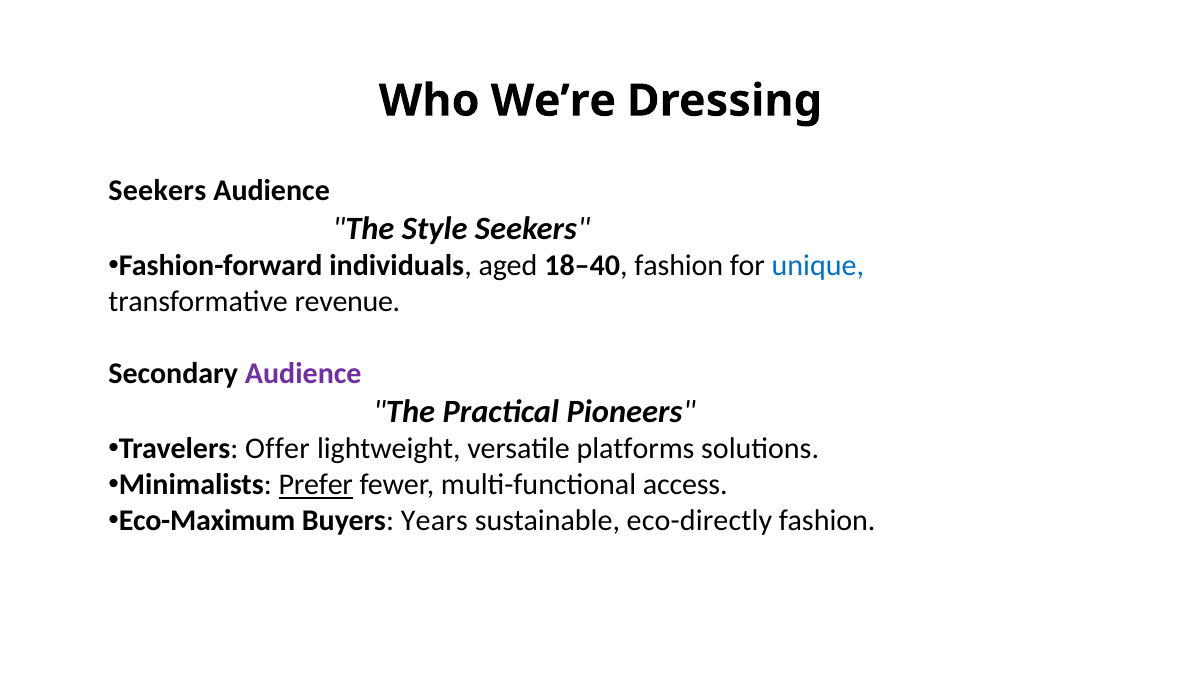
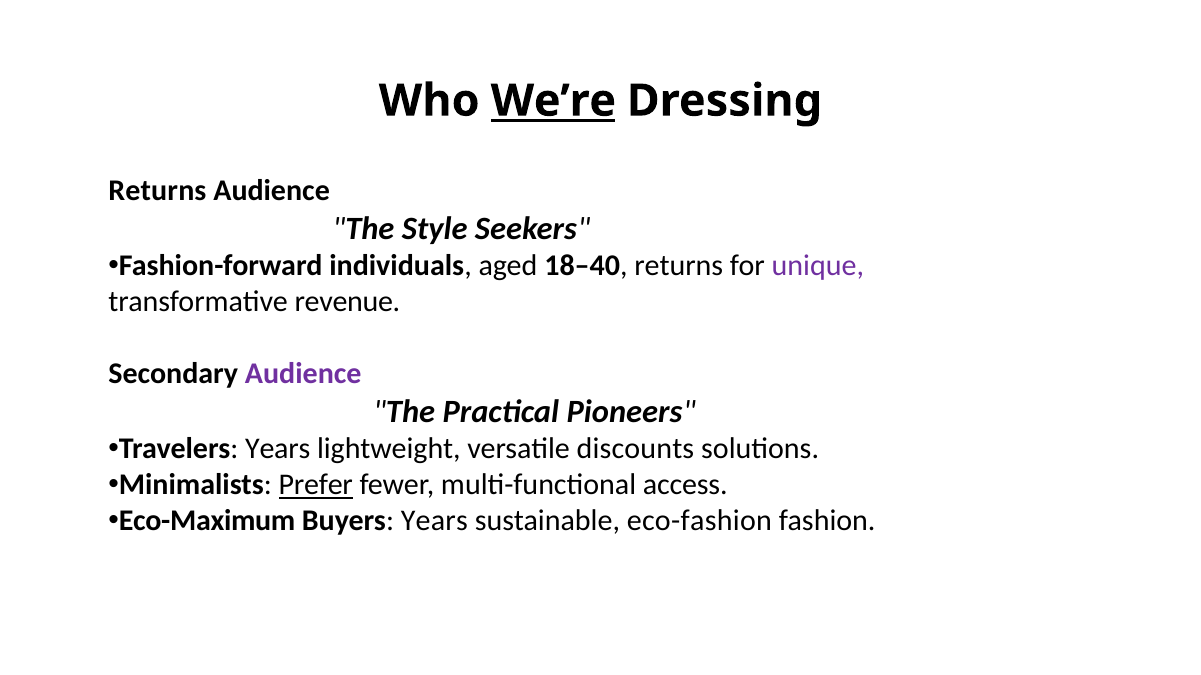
We’re underline: none -> present
Seekers at (157, 191): Seekers -> Returns
18–40 fashion: fashion -> returns
unique colour: blue -> purple
Travelers Offer: Offer -> Years
platforms: platforms -> discounts
eco-directly: eco-directly -> eco-fashion
